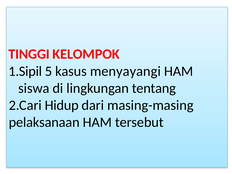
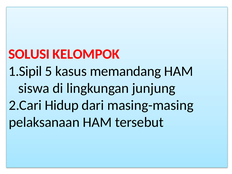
TINGGI: TINGGI -> SOLUSI
menyayangi: menyayangi -> memandang
tentang: tentang -> junjung
